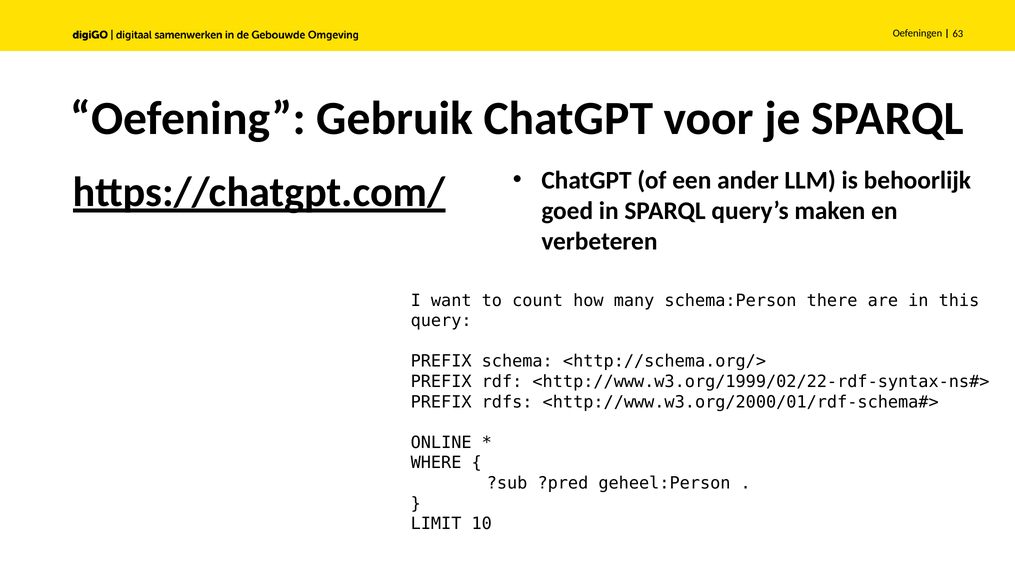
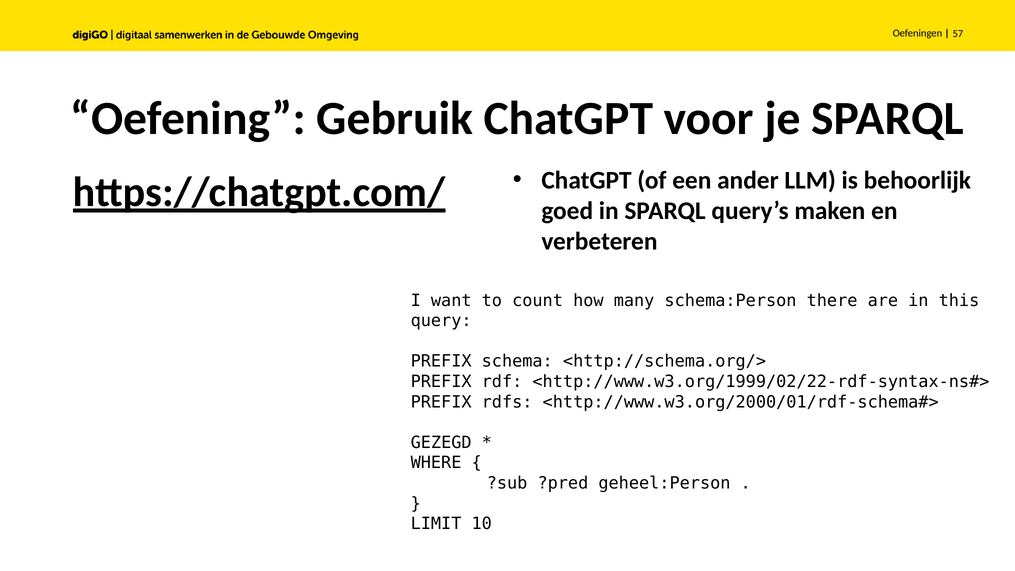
63: 63 -> 57
ONLINE: ONLINE -> GEZEGD
